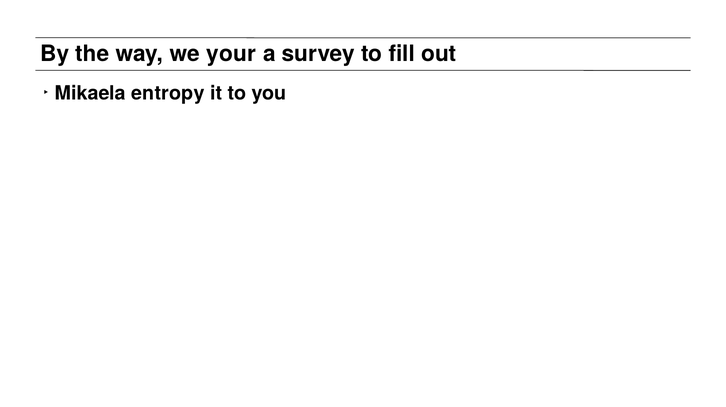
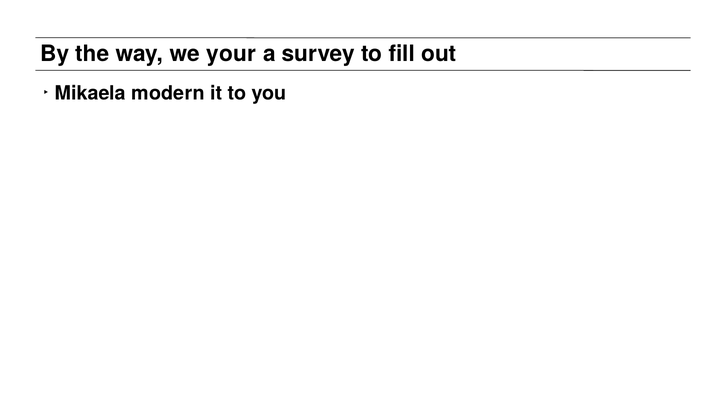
entropy: entropy -> modern
